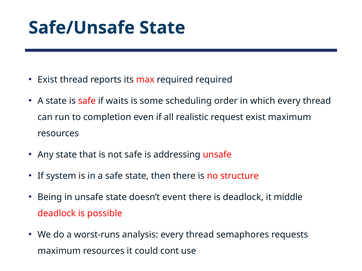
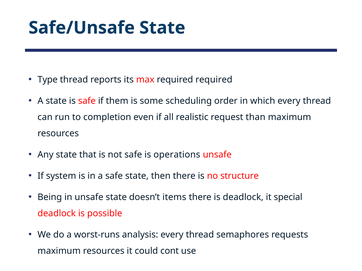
Exist at (48, 80): Exist -> Type
waits: waits -> them
request exist: exist -> than
addressing: addressing -> operations
event: event -> items
middle: middle -> special
